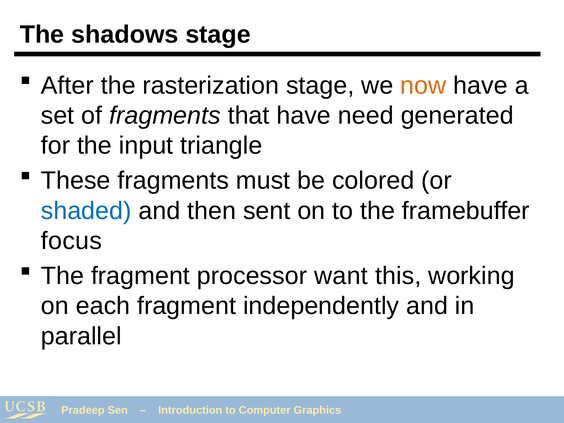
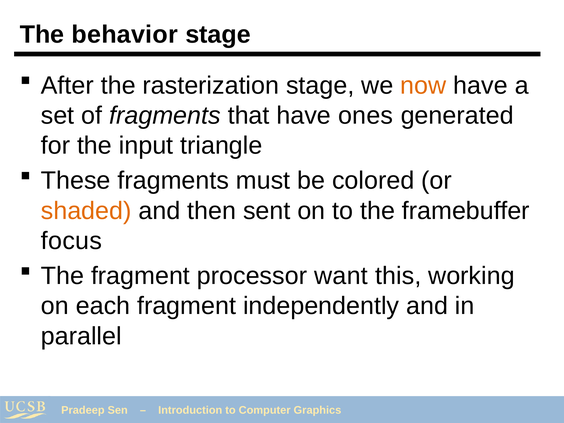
shadows: shadows -> behavior
need: need -> ones
shaded colour: blue -> orange
